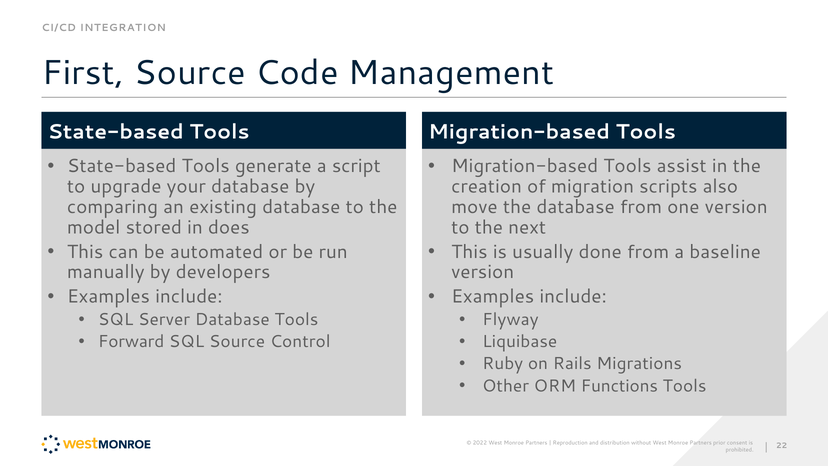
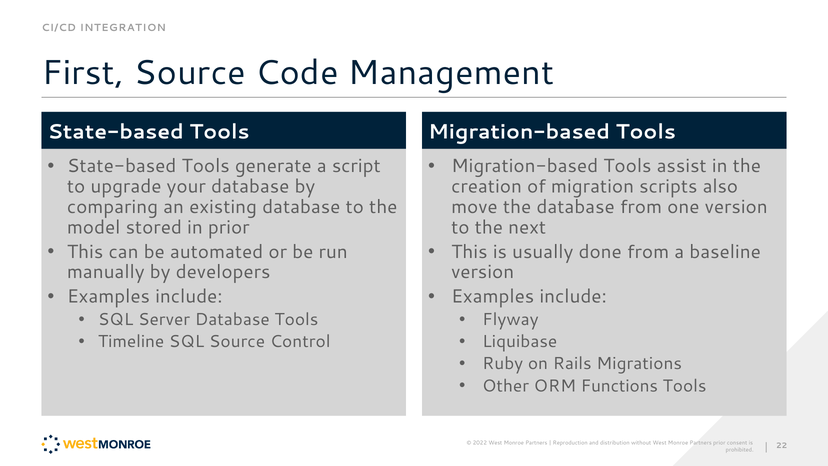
in does: does -> prior
Forward: Forward -> Timeline
